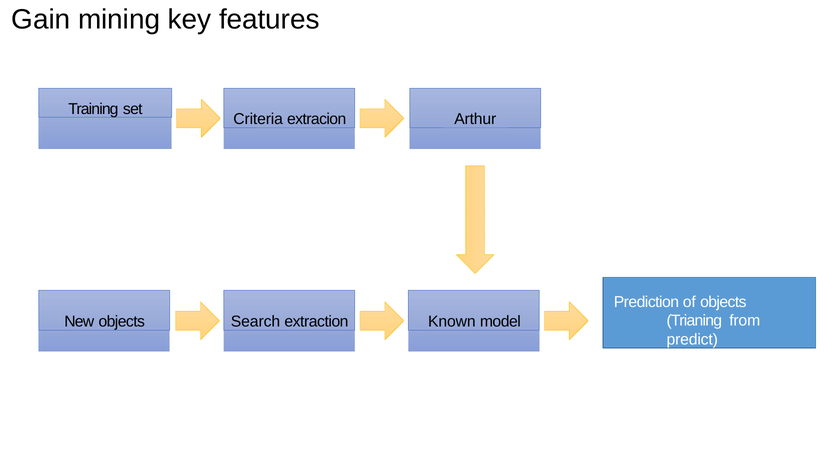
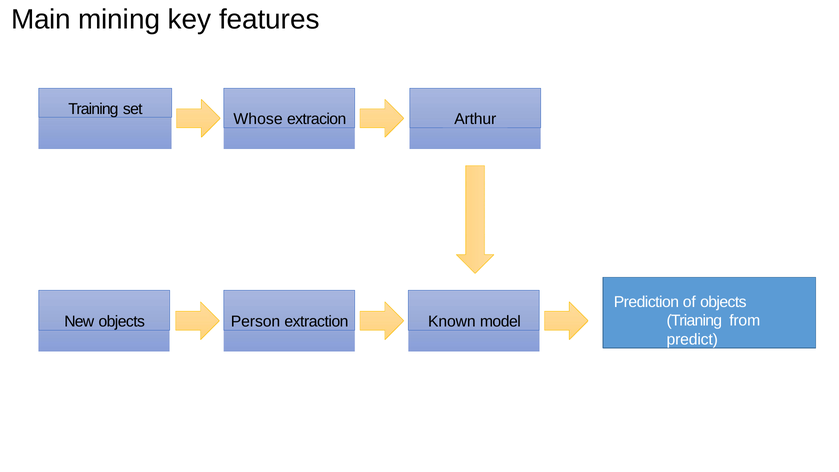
Gain: Gain -> Main
Criteria: Criteria -> Whose
Search: Search -> Person
